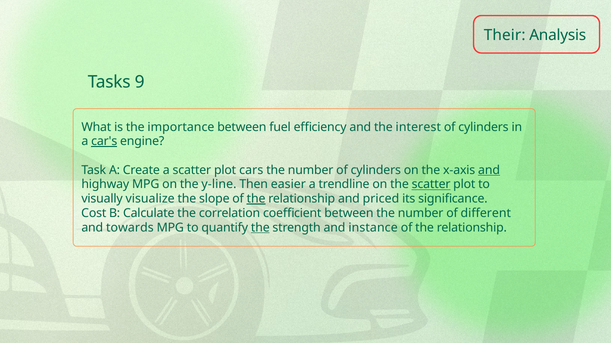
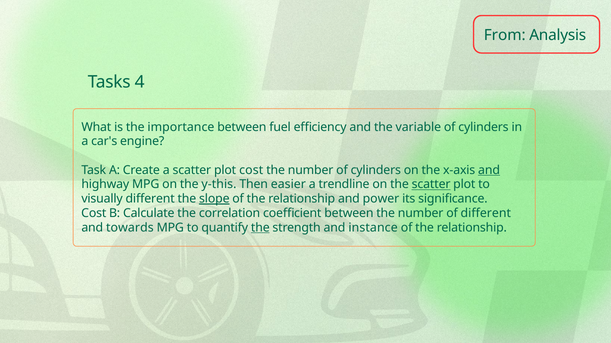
Their: Their -> From
9: 9 -> 4
interest: interest -> variable
car's underline: present -> none
plot cars: cars -> cost
y-line: y-line -> y-this
visually visualize: visualize -> different
slope underline: none -> present
the at (256, 199) underline: present -> none
priced: priced -> power
